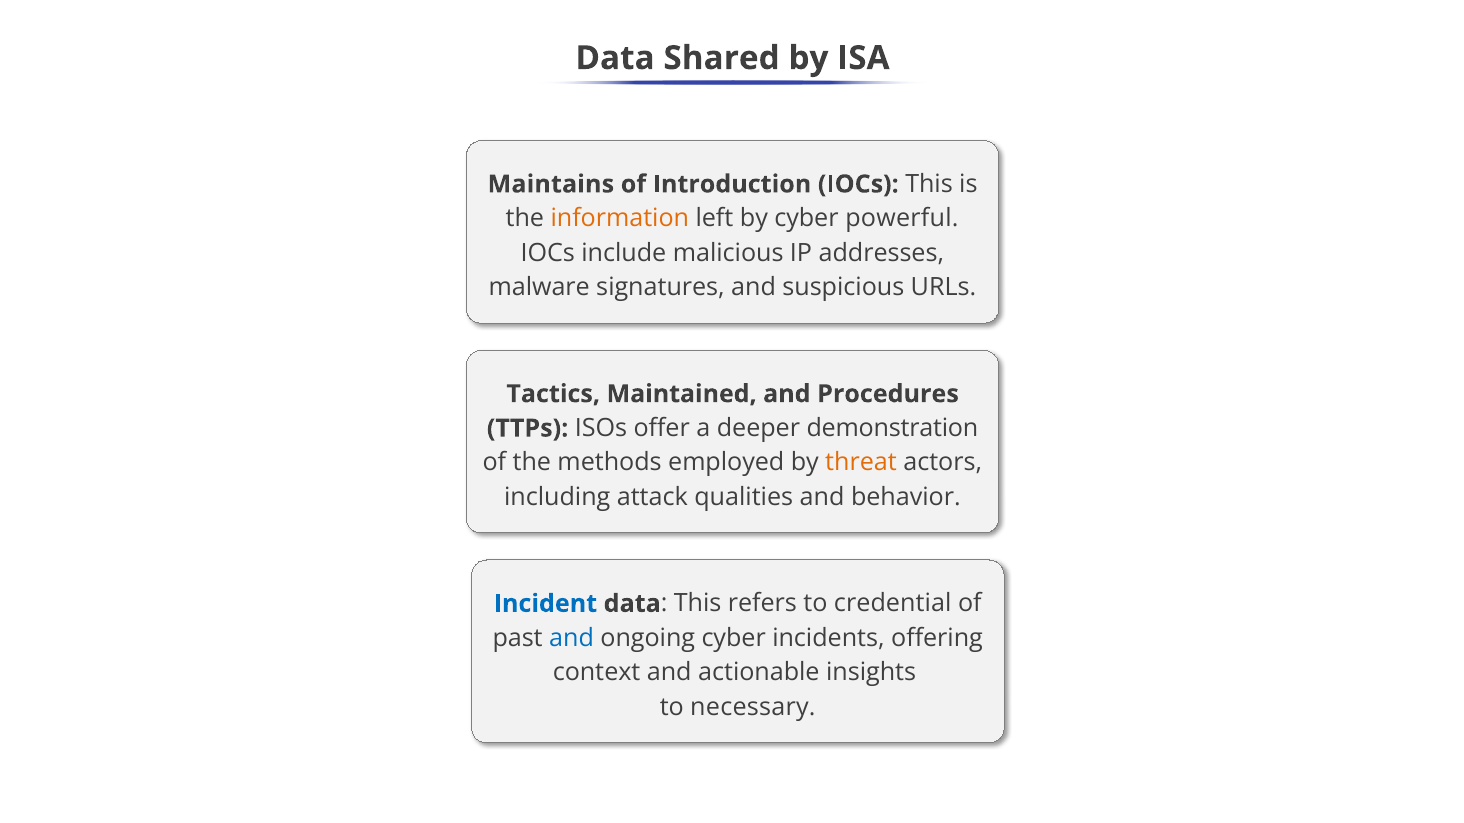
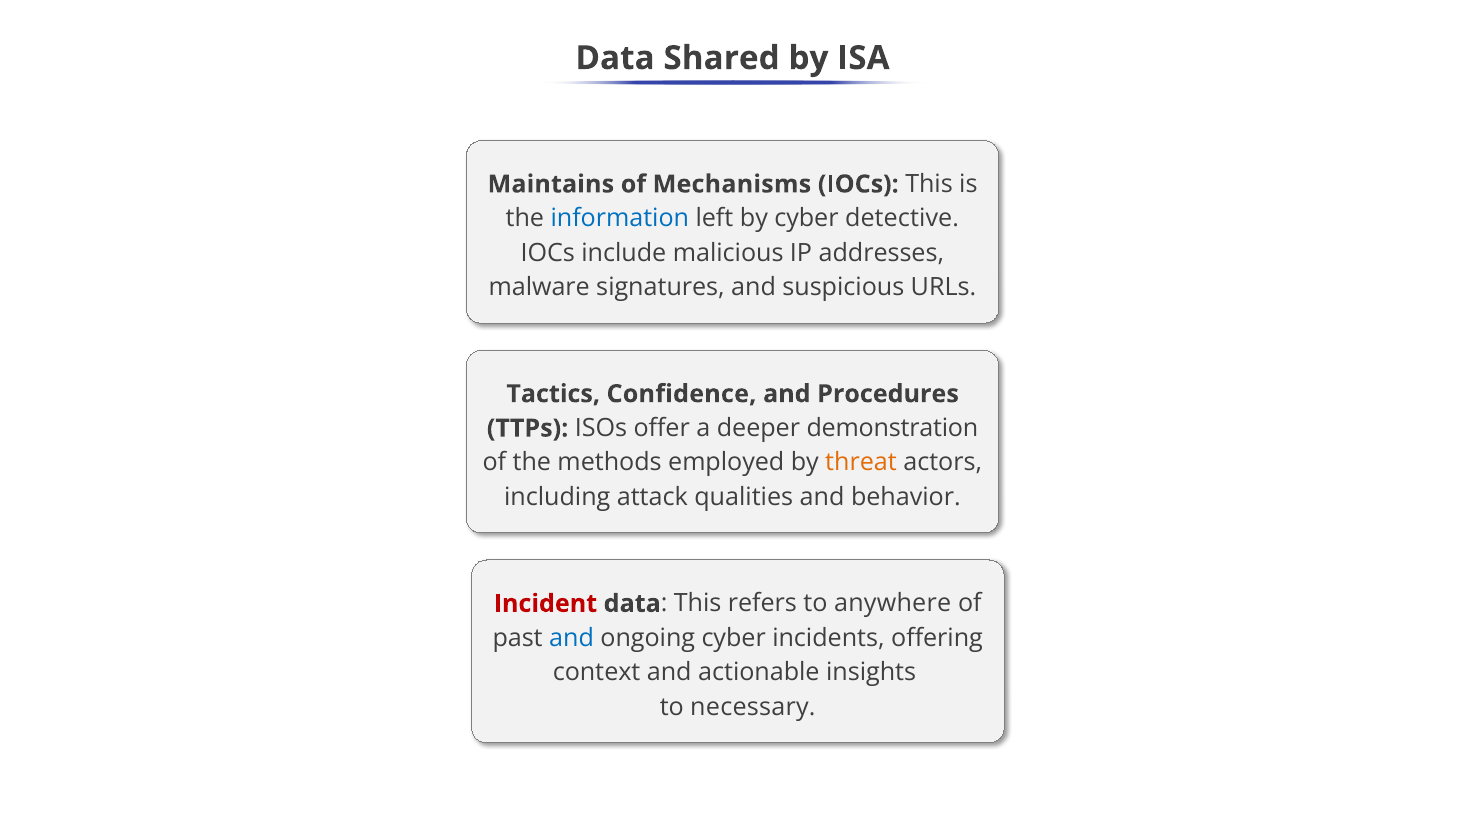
Introduction: Introduction -> Mechanisms
information colour: orange -> blue
powerful: powerful -> detective
Maintained: Maintained -> Confidence
Incident colour: blue -> red
credential: credential -> anywhere
